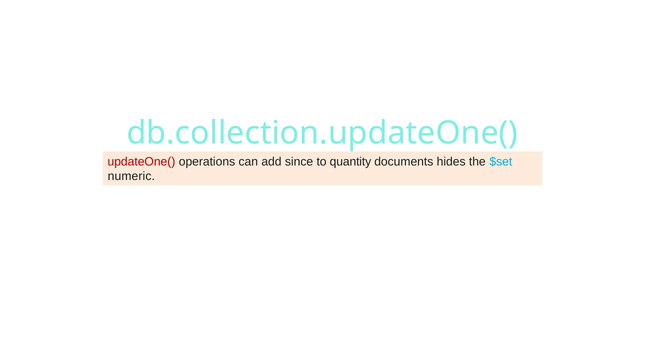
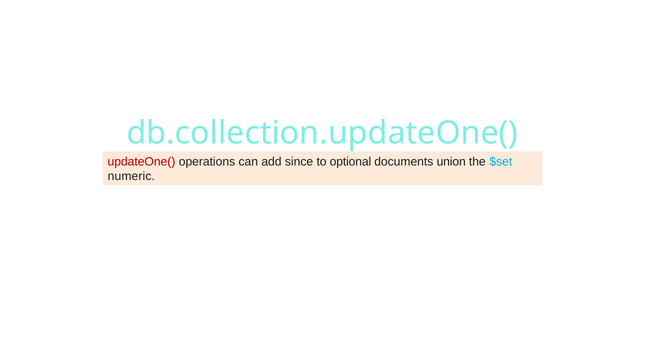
quantity: quantity -> optional
hides: hides -> union
